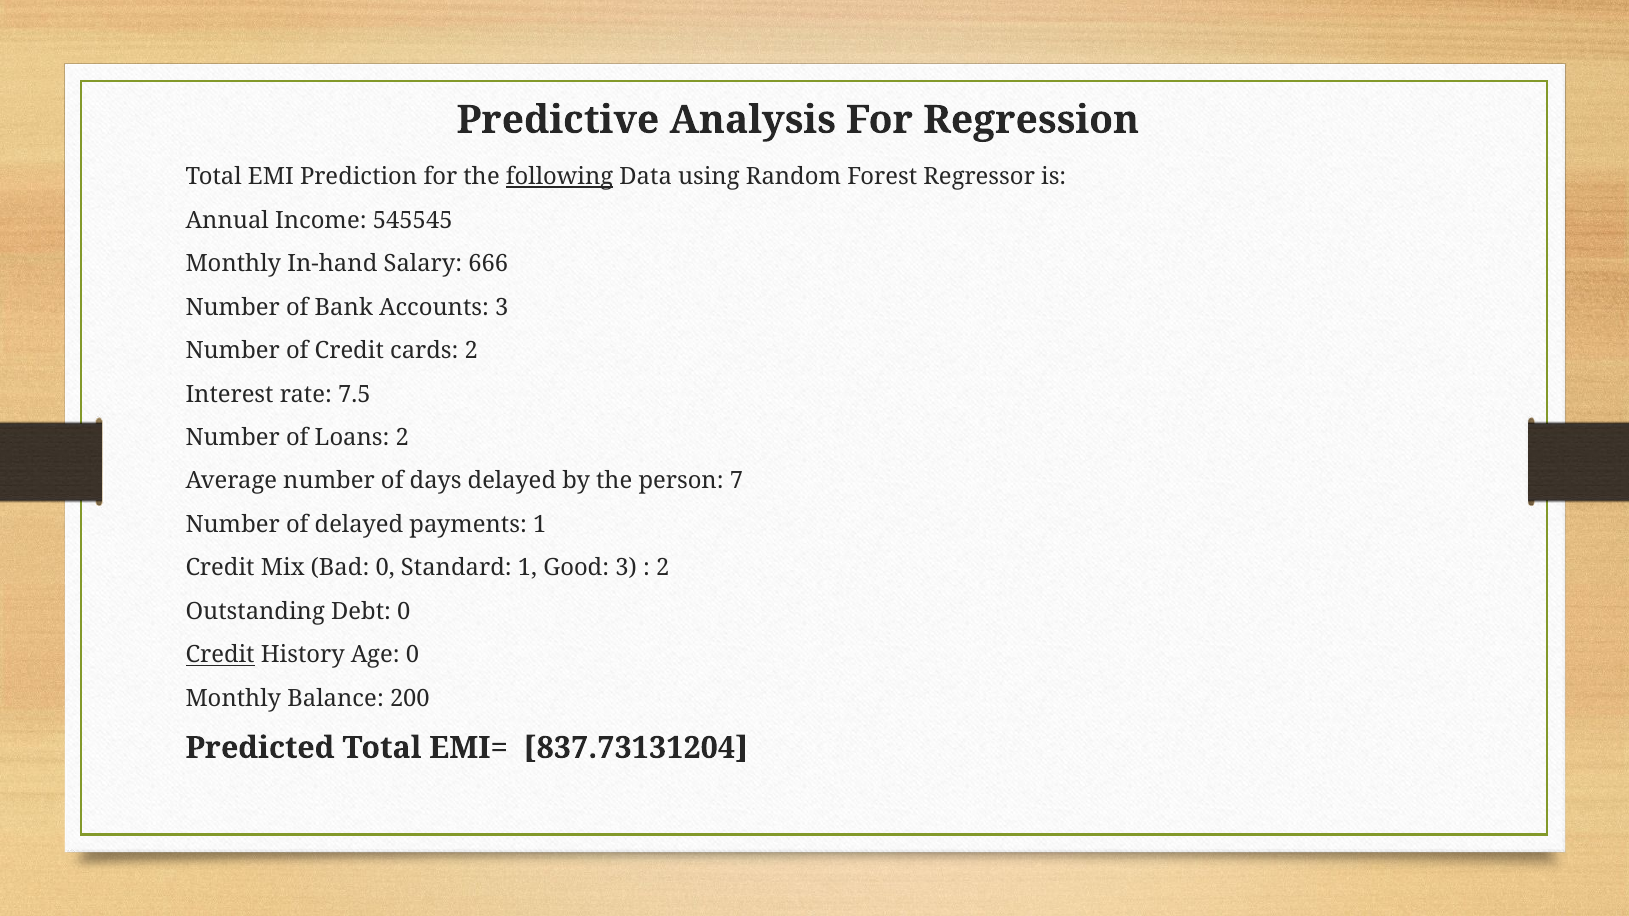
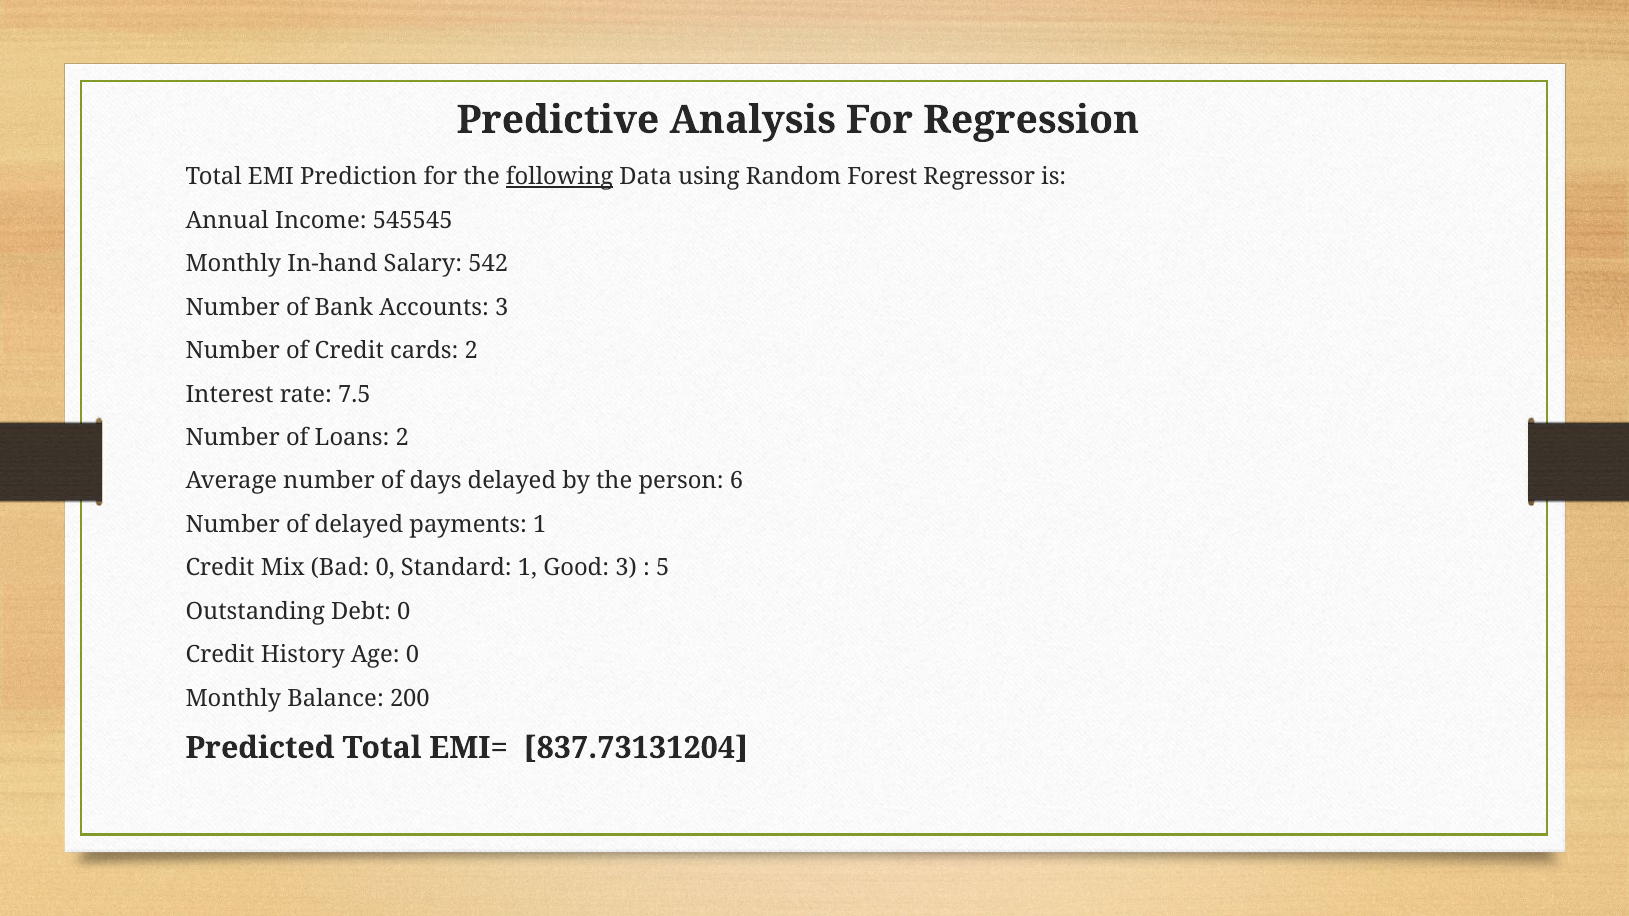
666: 666 -> 542
7: 7 -> 6
2 at (663, 568): 2 -> 5
Credit at (220, 655) underline: present -> none
